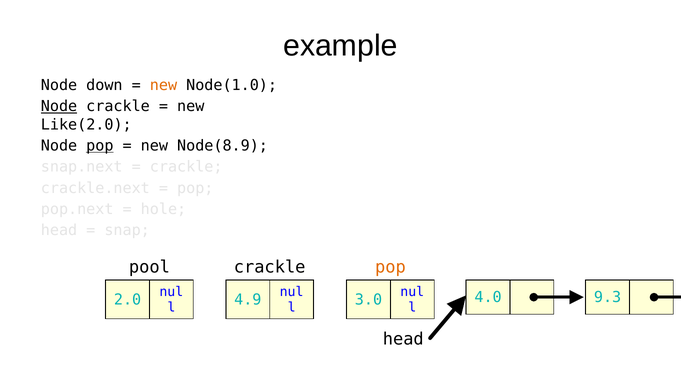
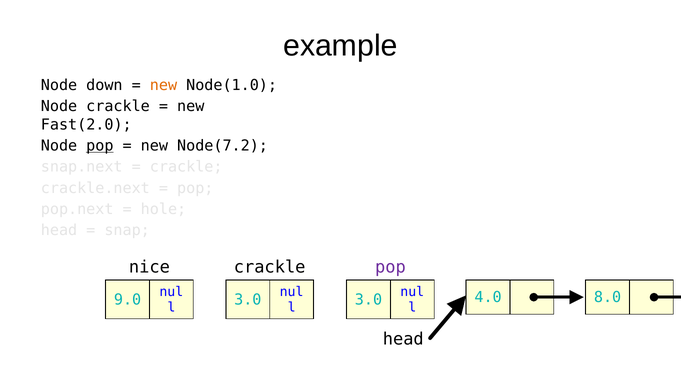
Node at (59, 106) underline: present -> none
Like(2.0: Like(2.0 -> Fast(2.0
Node(8.9: Node(8.9 -> Node(7.2
pool: pool -> nice
pop at (390, 267) colour: orange -> purple
9.3: 9.3 -> 8.0
2.0: 2.0 -> 9.0
4.9 at (248, 300): 4.9 -> 3.0
